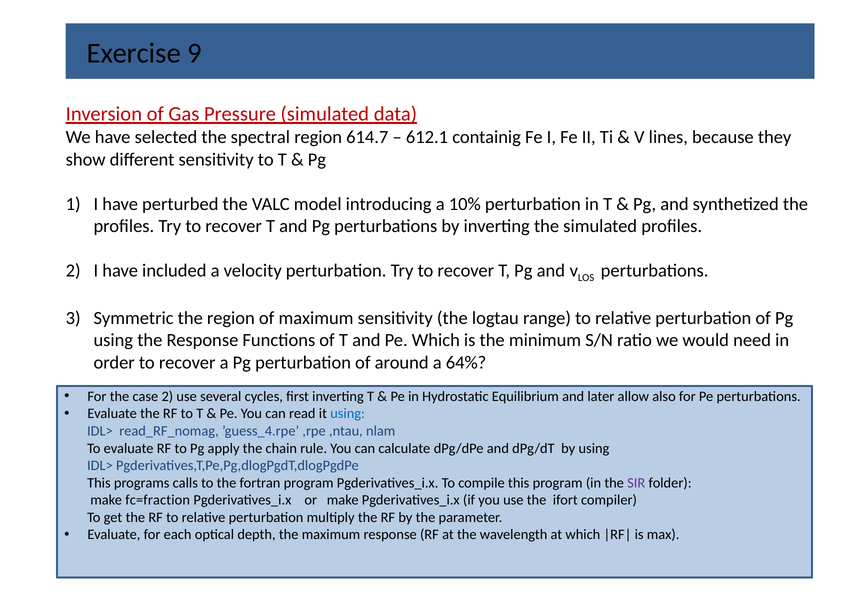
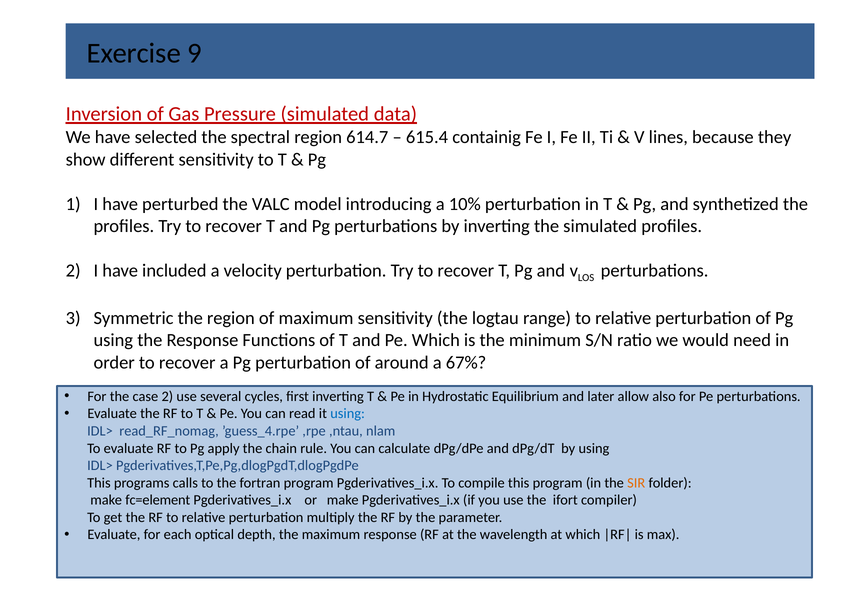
612.1: 612.1 -> 615.4
64%: 64% -> 67%
SIR colour: purple -> orange
fc=fraction: fc=fraction -> fc=element
